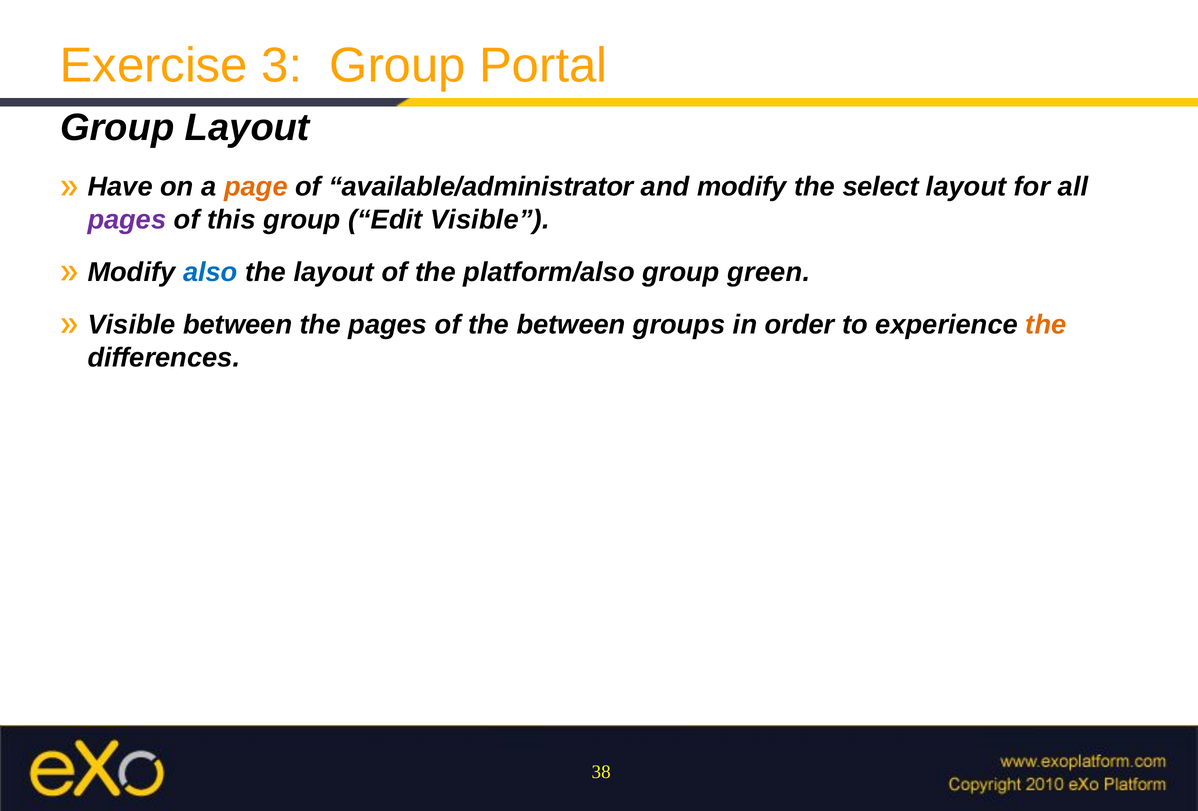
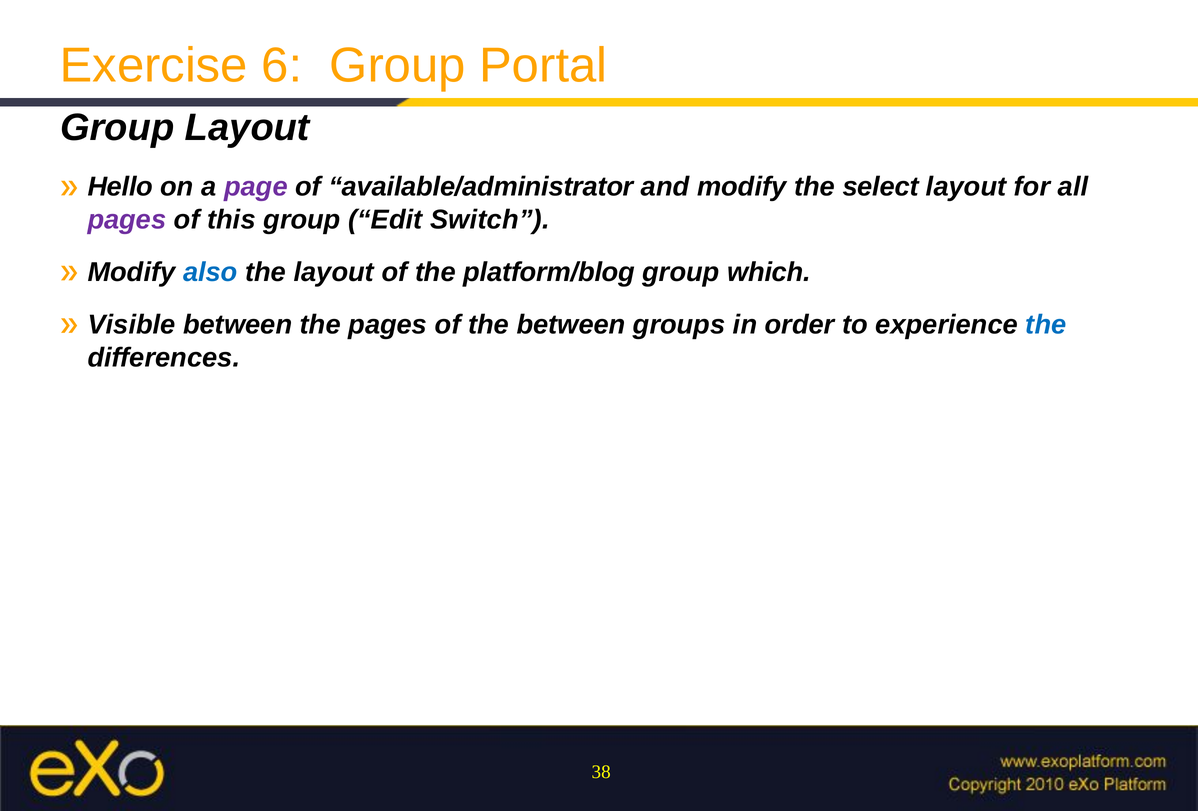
3: 3 -> 6
Have: Have -> Hello
page colour: orange -> purple
Edit Visible: Visible -> Switch
platform/also: platform/also -> platform/blog
green: green -> which
the at (1046, 325) colour: orange -> blue
